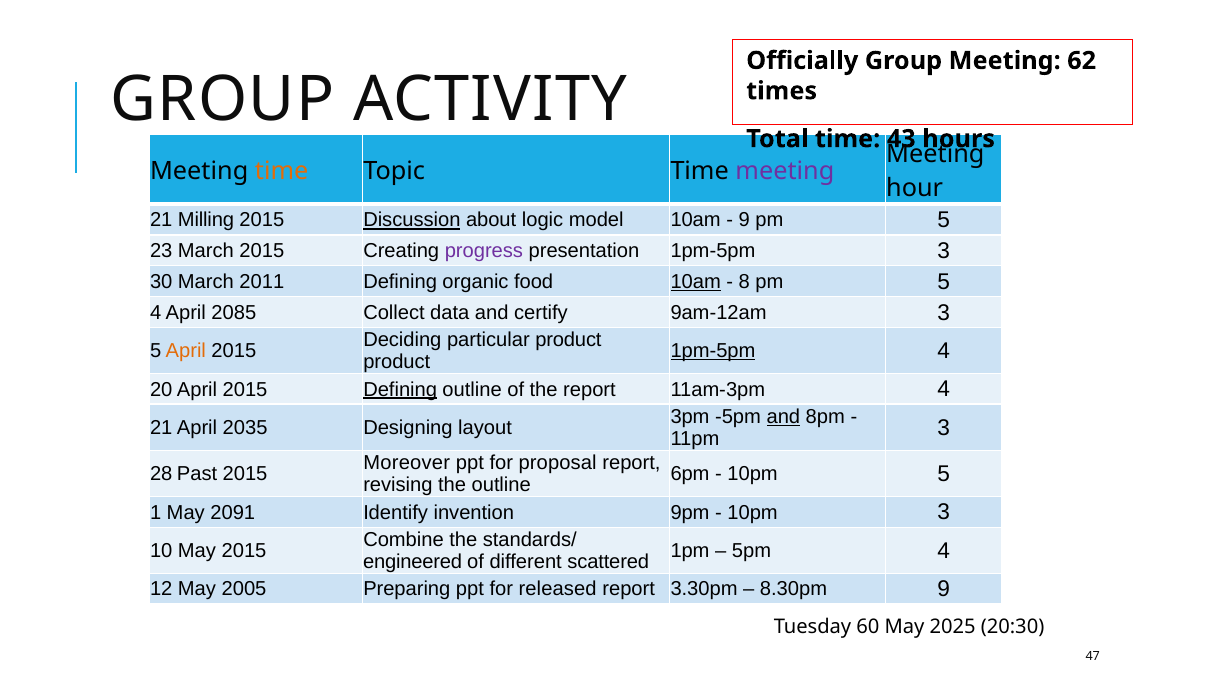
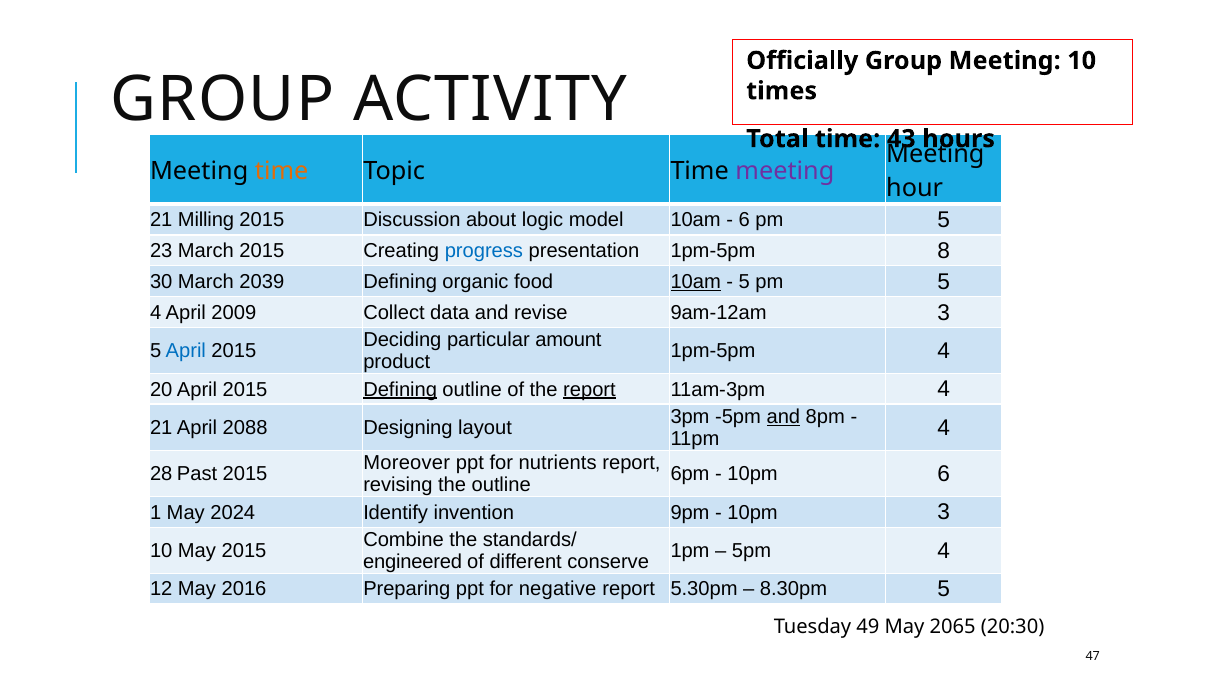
Meeting 62: 62 -> 10
Discussion underline: present -> none
9 at (744, 220): 9 -> 6
progress colour: purple -> blue
1pm-5pm 3: 3 -> 8
2011: 2011 -> 2039
8 at (744, 282): 8 -> 5
2085: 2085 -> 2009
certify: certify -> revise
particular product: product -> amount
April at (186, 351) colour: orange -> blue
1pm-5pm at (713, 351) underline: present -> none
report at (589, 389) underline: none -> present
2035: 2035 -> 2088
3 at (944, 428): 3 -> 4
proposal: proposal -> nutrients
10pm 5: 5 -> 6
2091: 2091 -> 2024
scattered: scattered -> conserve
2005: 2005 -> 2016
released: released -> negative
3.30pm: 3.30pm -> 5.30pm
8.30pm 9: 9 -> 5
60: 60 -> 49
2025: 2025 -> 2065
